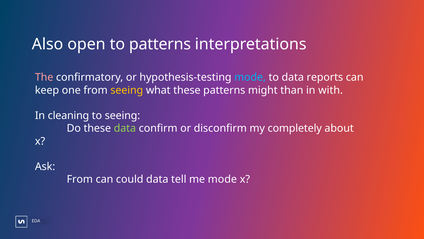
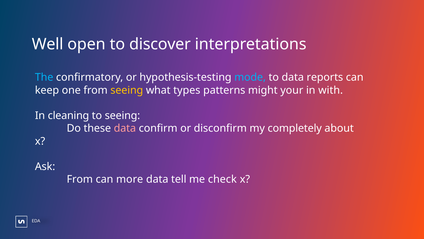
Also: Also -> Well
to patterns: patterns -> discover
The colour: pink -> light blue
what these: these -> types
than: than -> your
data at (125, 128) colour: light green -> pink
could: could -> more
me mode: mode -> check
